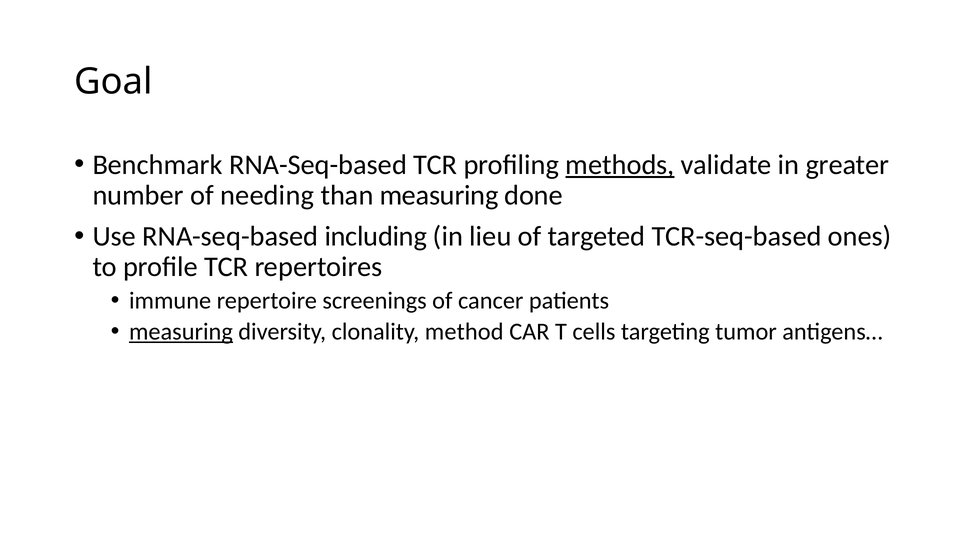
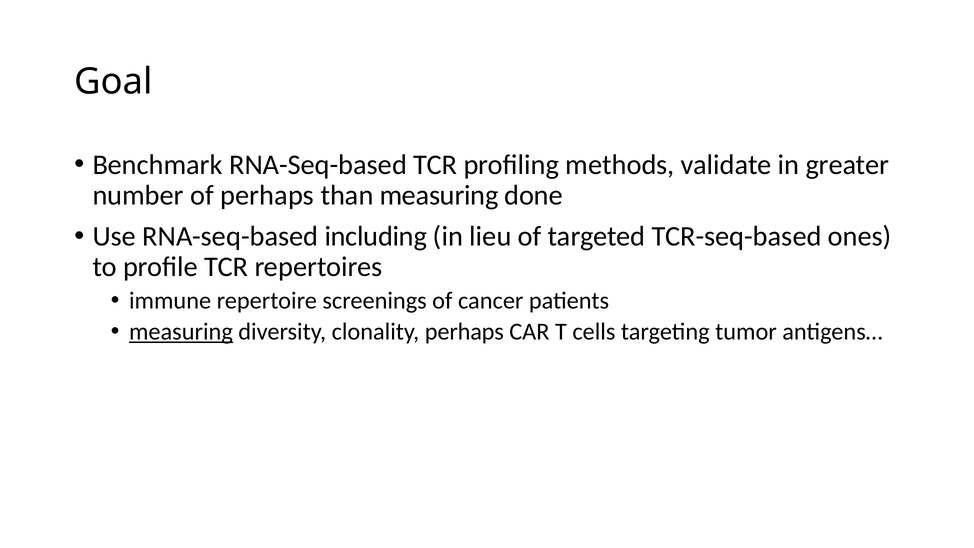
methods underline: present -> none
of needing: needing -> perhaps
clonality method: method -> perhaps
